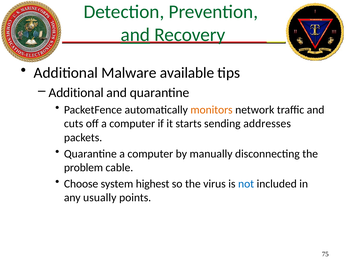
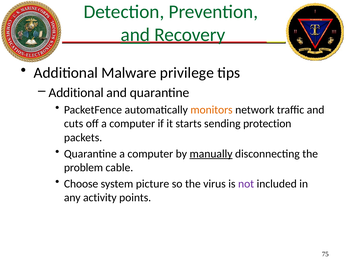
available: available -> privilege
addresses: addresses -> protection
manually underline: none -> present
highest: highest -> picture
not colour: blue -> purple
usually: usually -> activity
